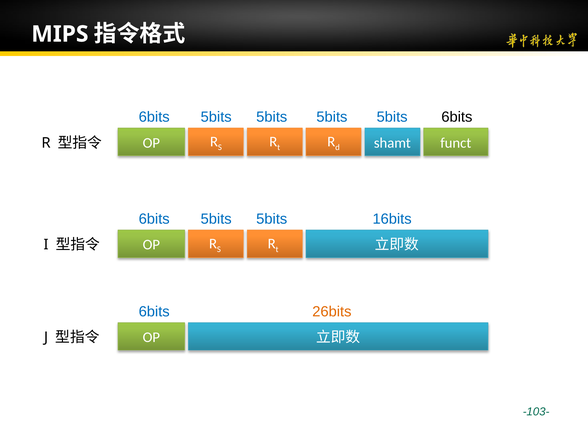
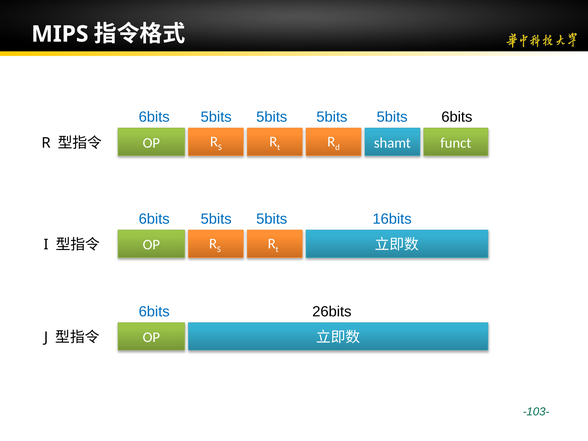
26bits colour: orange -> black
